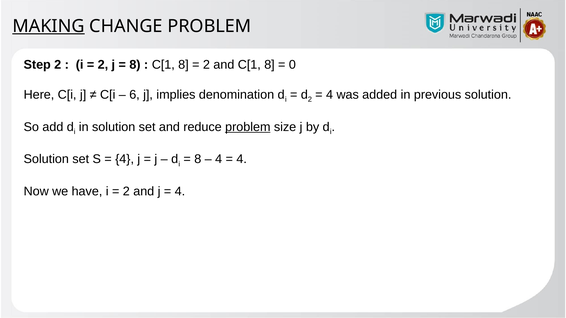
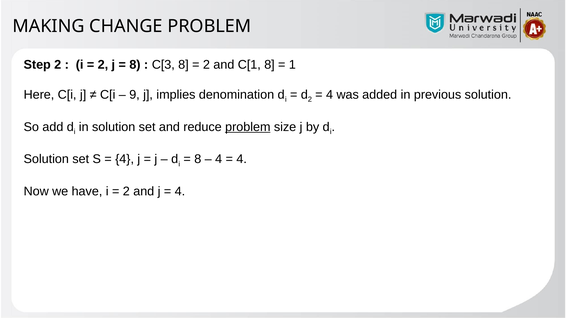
MAKING underline: present -> none
C[1 at (163, 65): C[1 -> C[3
0: 0 -> 1
6: 6 -> 9
